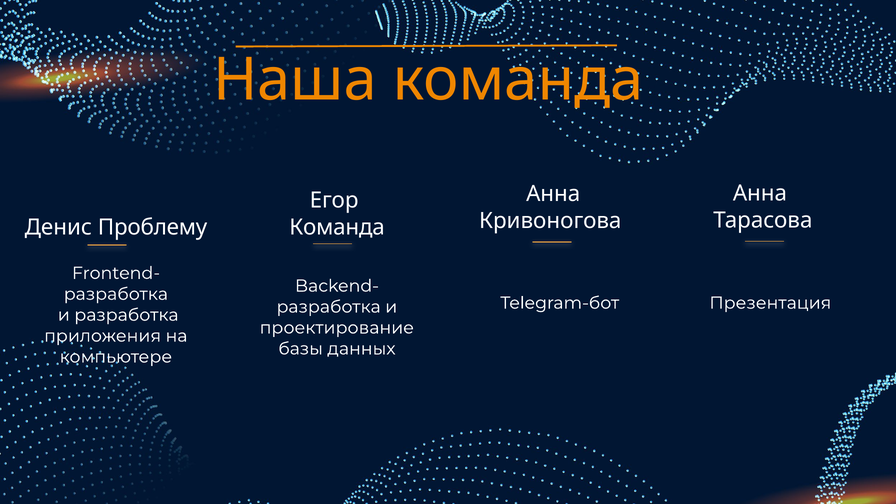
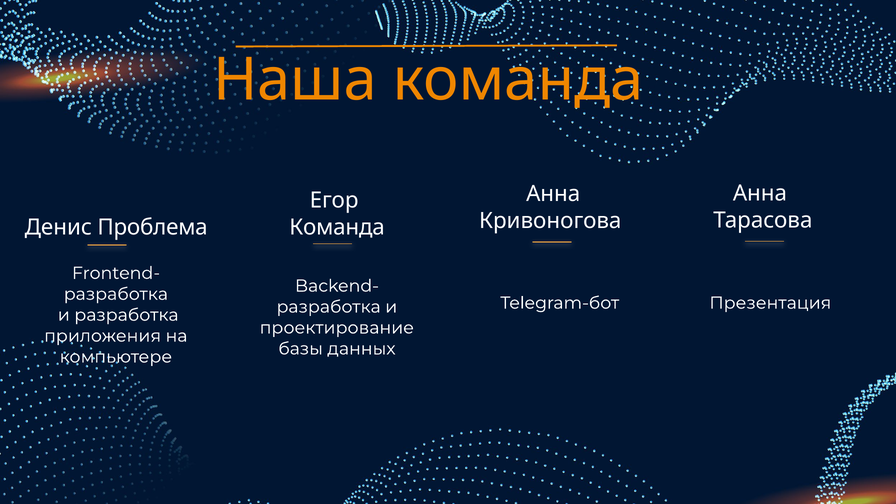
Проблему: Проблему -> Проблема
